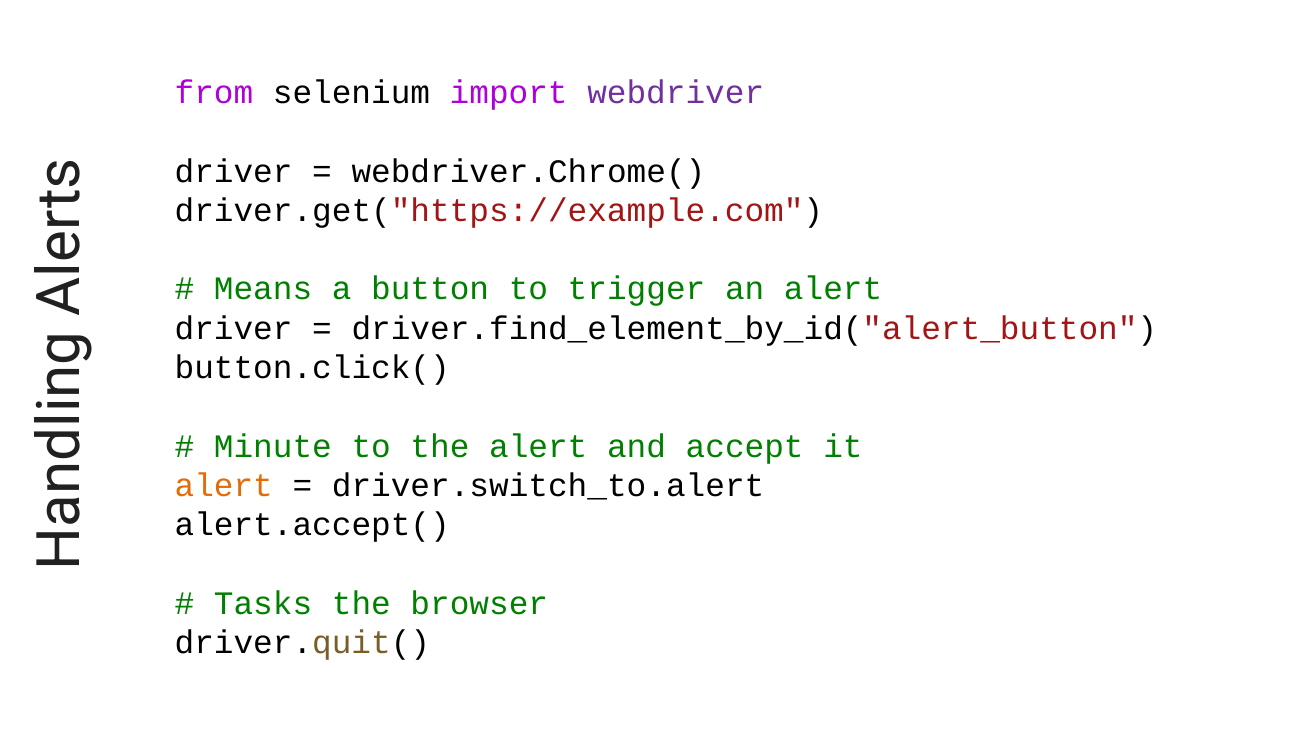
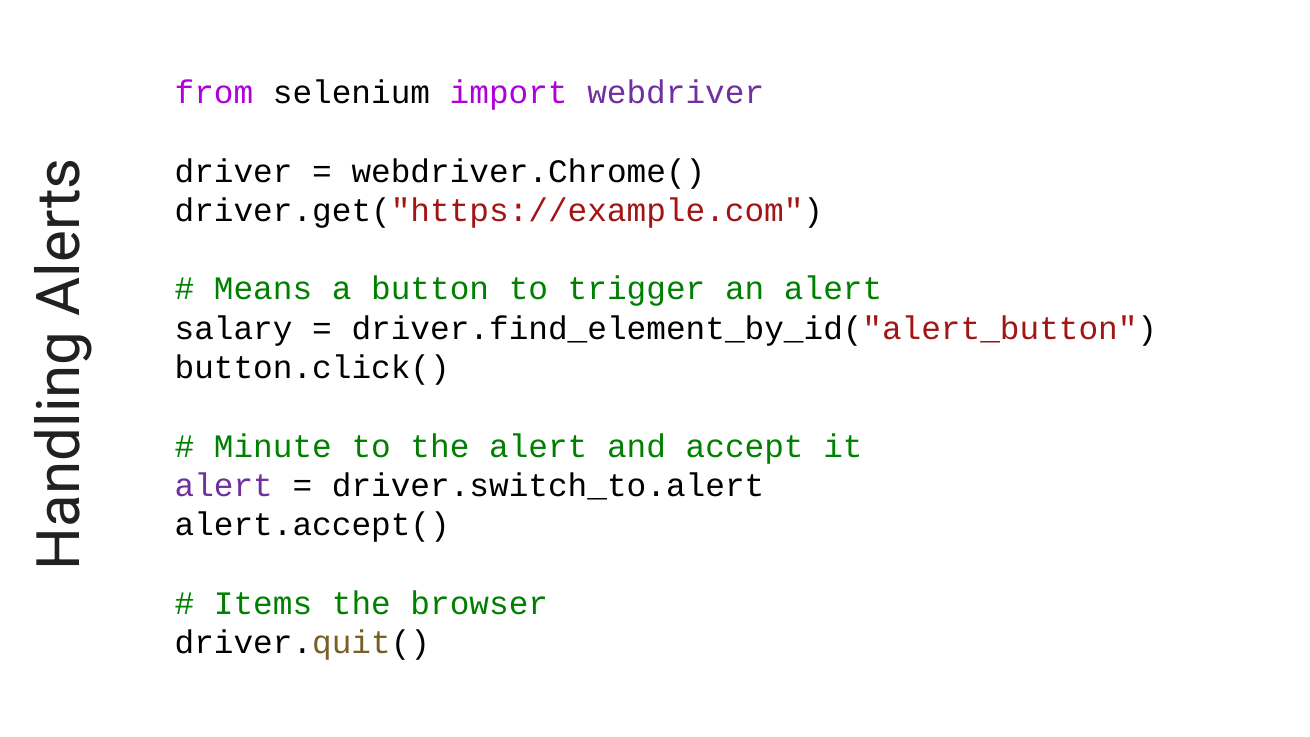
driver at (234, 328): driver -> salary
alert at (224, 486) colour: orange -> purple
Tasks: Tasks -> Items
